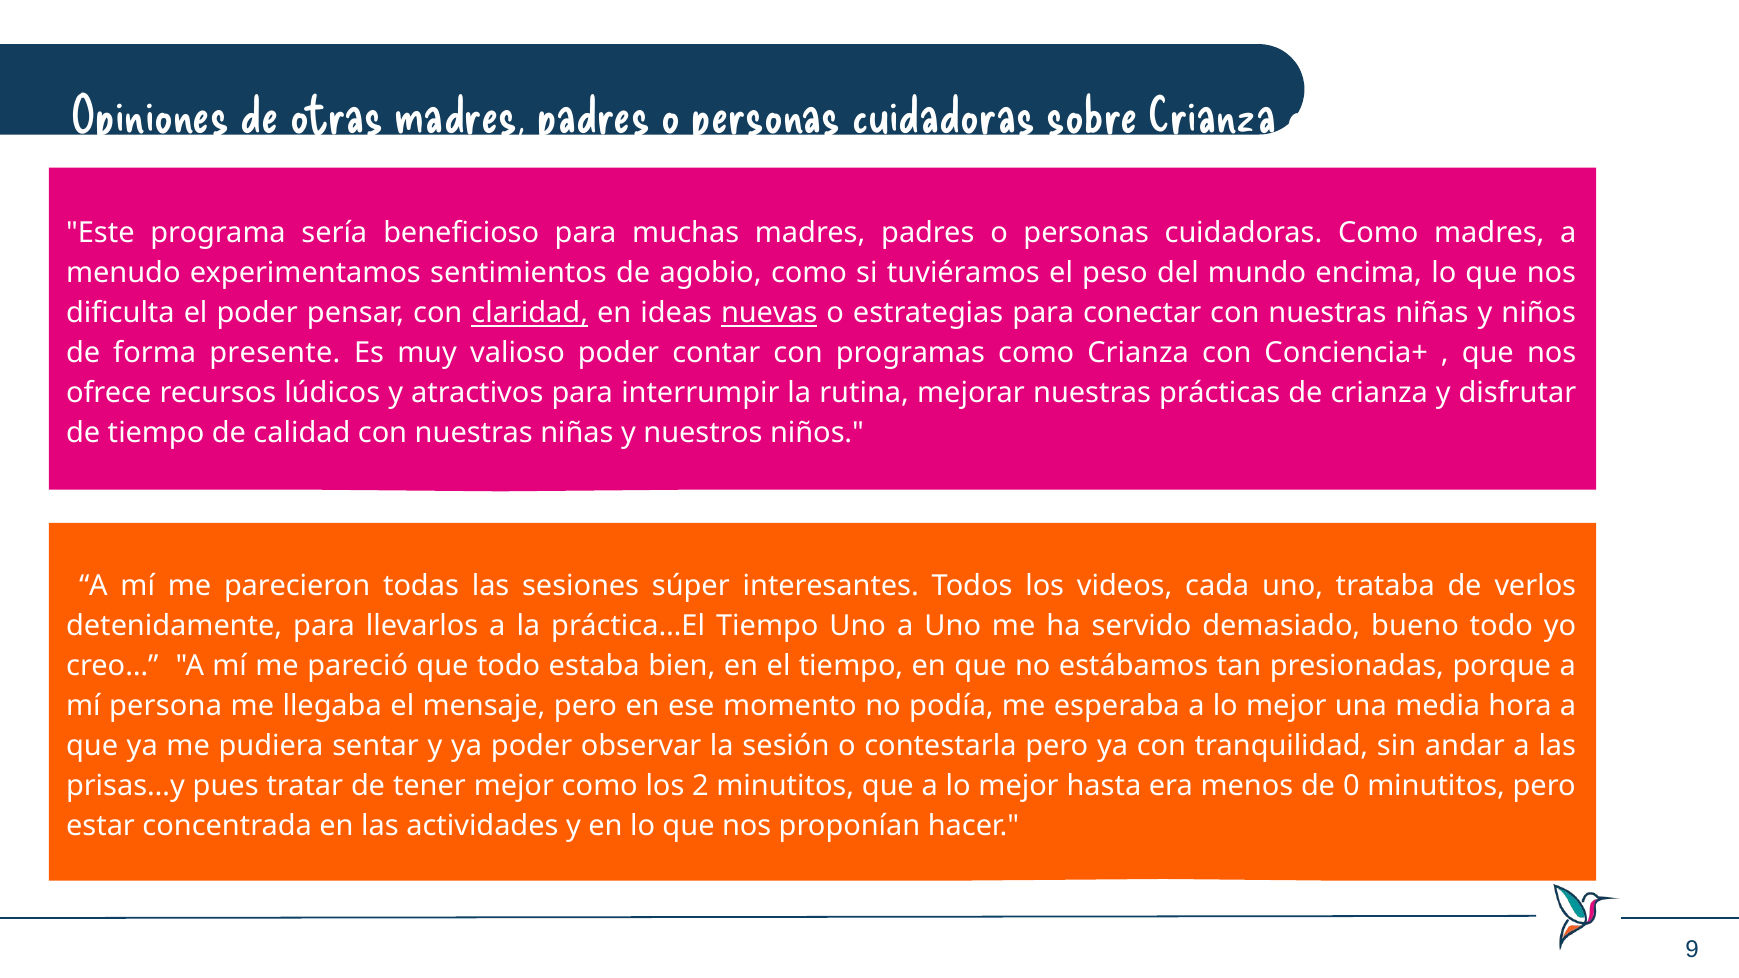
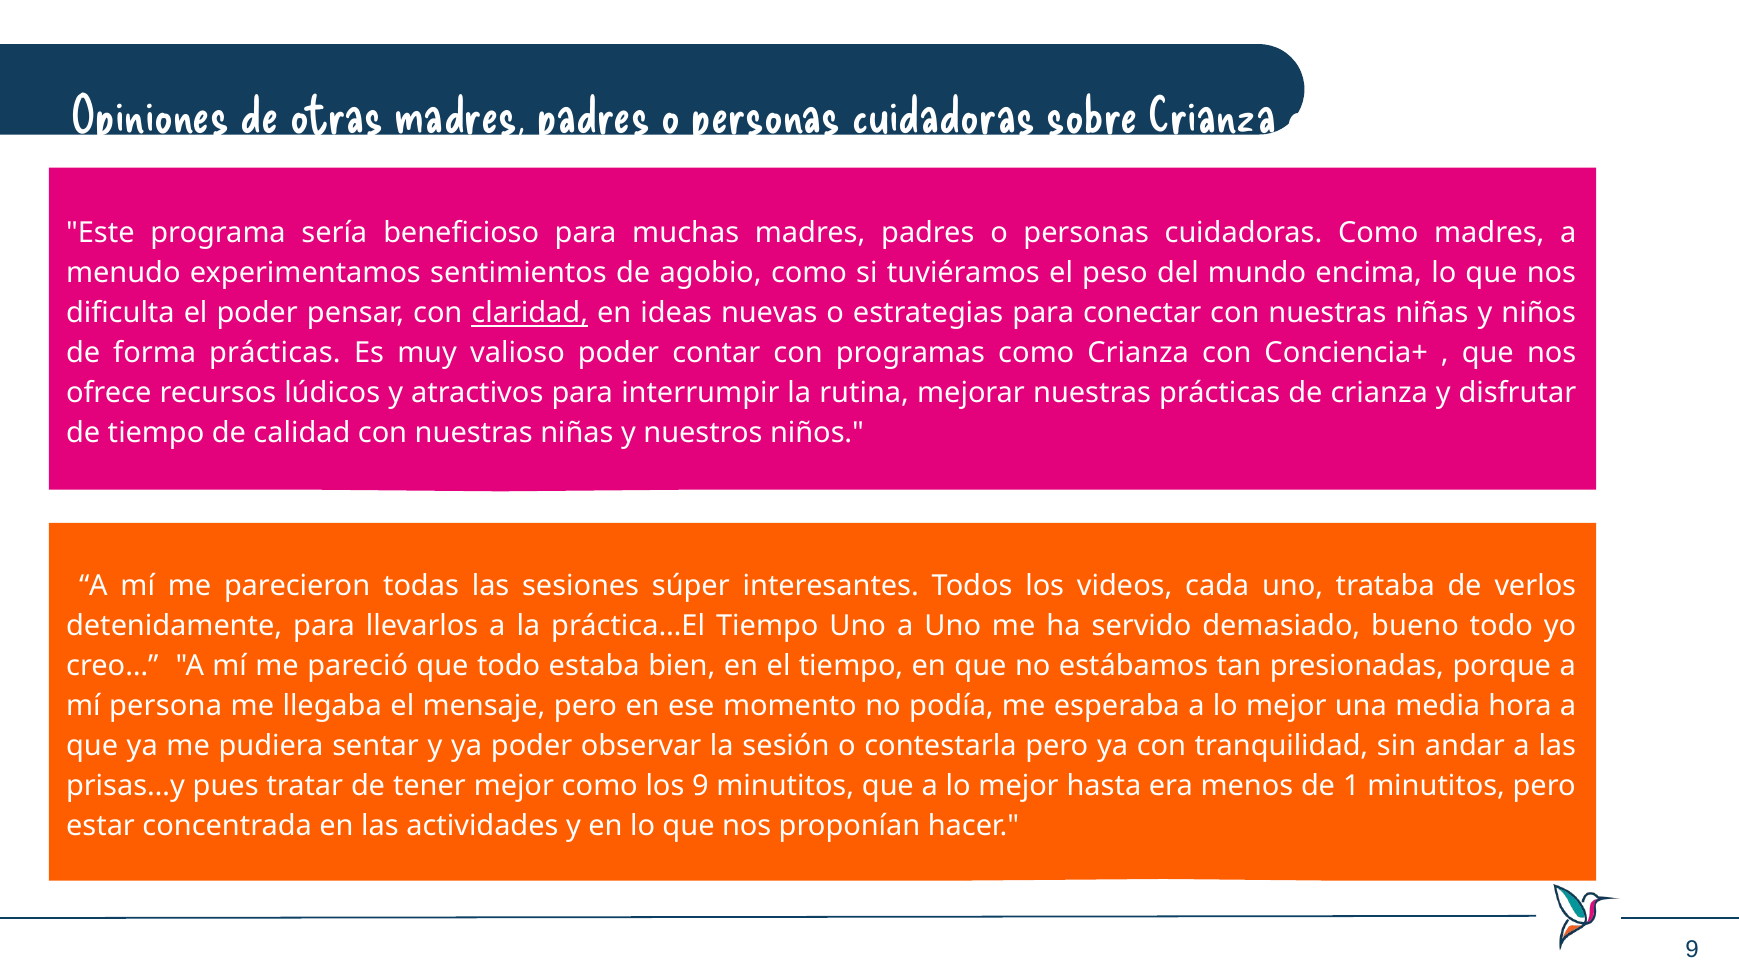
nuevas underline: present -> none
forma presente: presente -> prácticas
los 2: 2 -> 9
0: 0 -> 1
